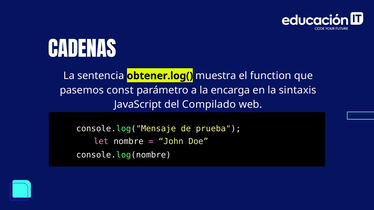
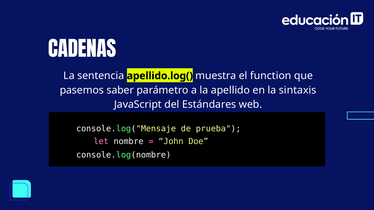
obtener.log(: obtener.log( -> apellido.log(
const: const -> saber
encarga: encarga -> apellido
Compilado: Compilado -> Estándares
